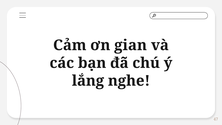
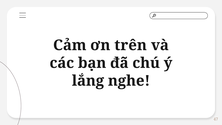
gian: gian -> trên
